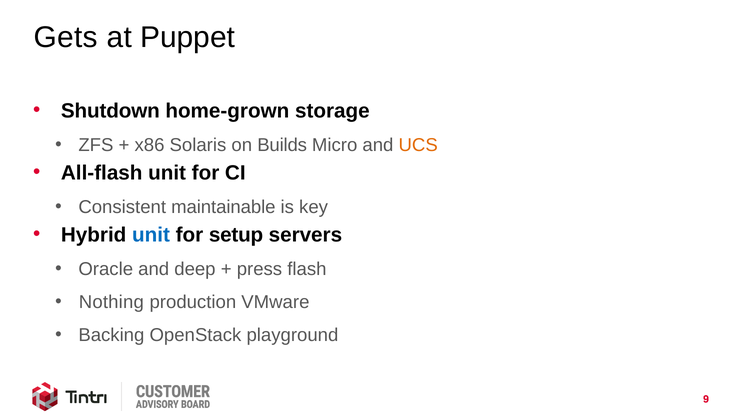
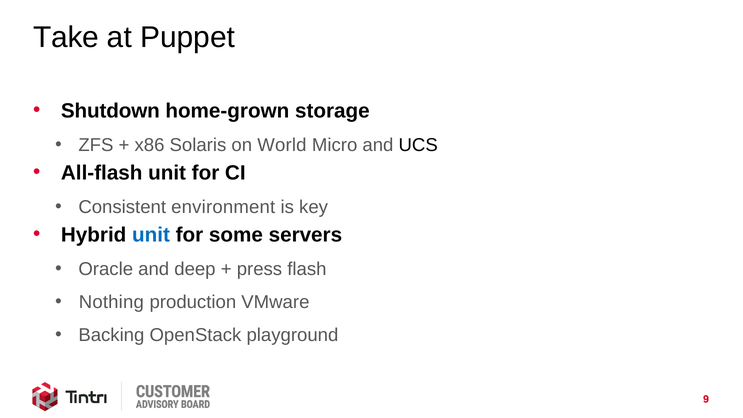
Gets: Gets -> Take
Builds: Builds -> World
UCS colour: orange -> black
maintainable: maintainable -> environment
setup: setup -> some
